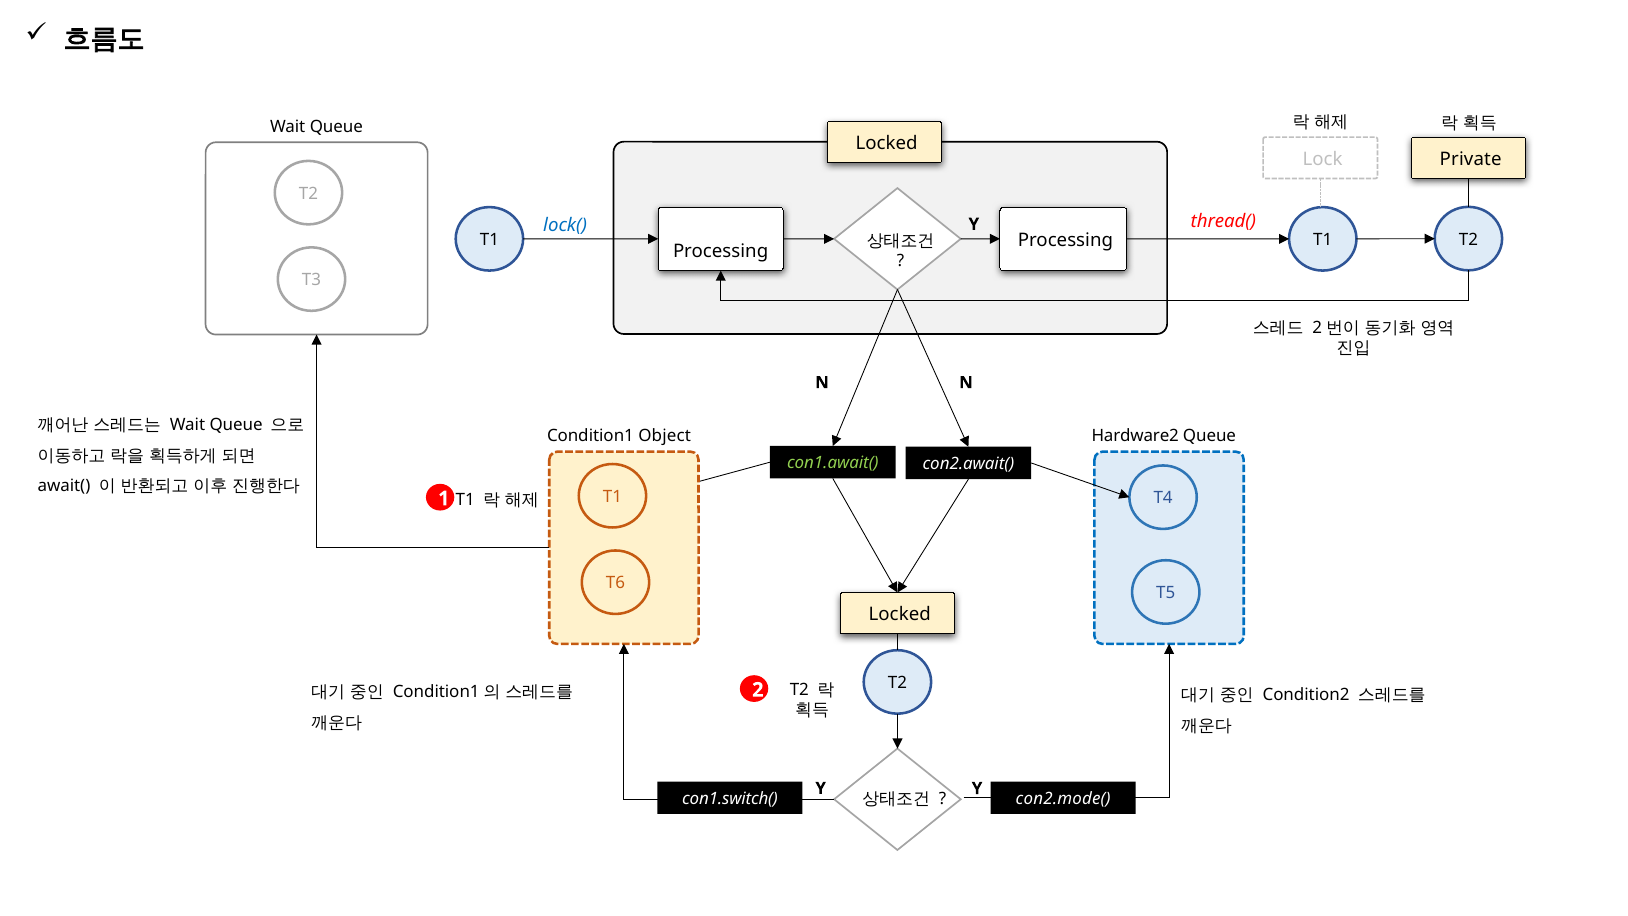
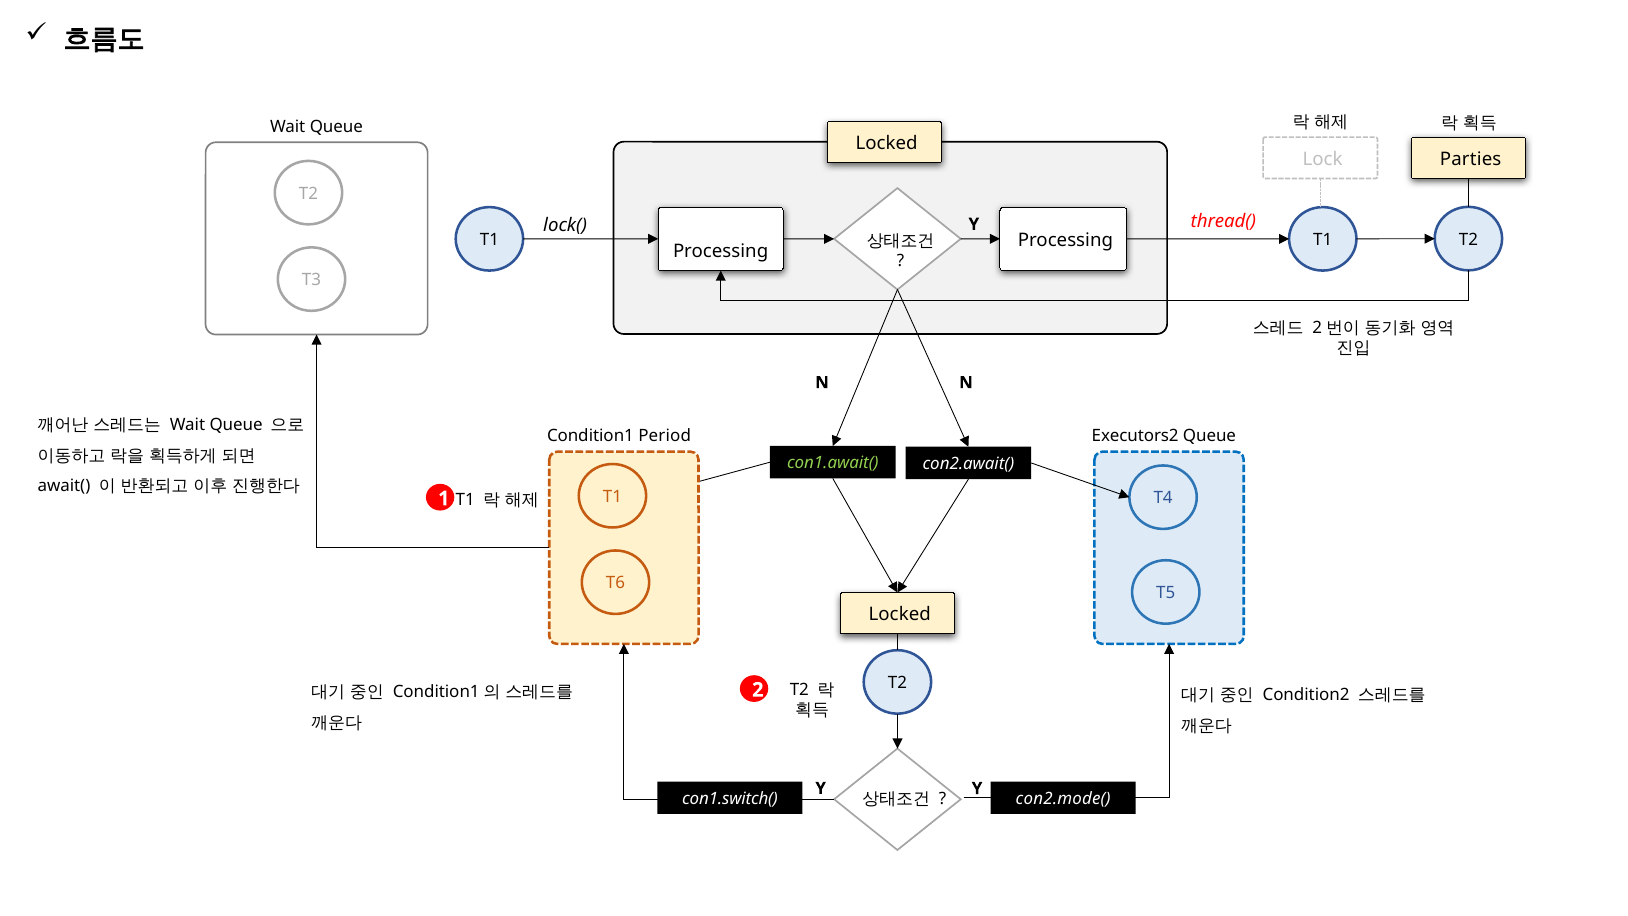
Private: Private -> Parties
lock( colour: blue -> black
Hardware2: Hardware2 -> Executors2
Object: Object -> Period
